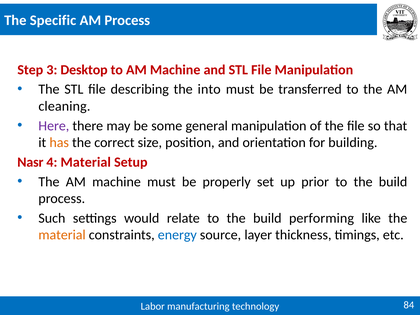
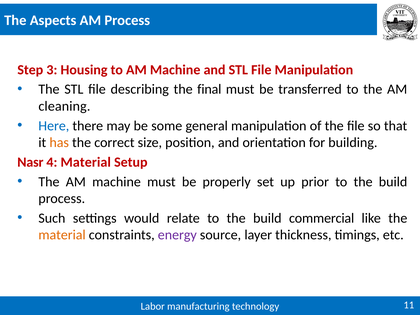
Specific: Specific -> Aspects
Desktop: Desktop -> Housing
into: into -> final
Here colour: purple -> blue
performing: performing -> commercial
energy colour: blue -> purple
84: 84 -> 11
